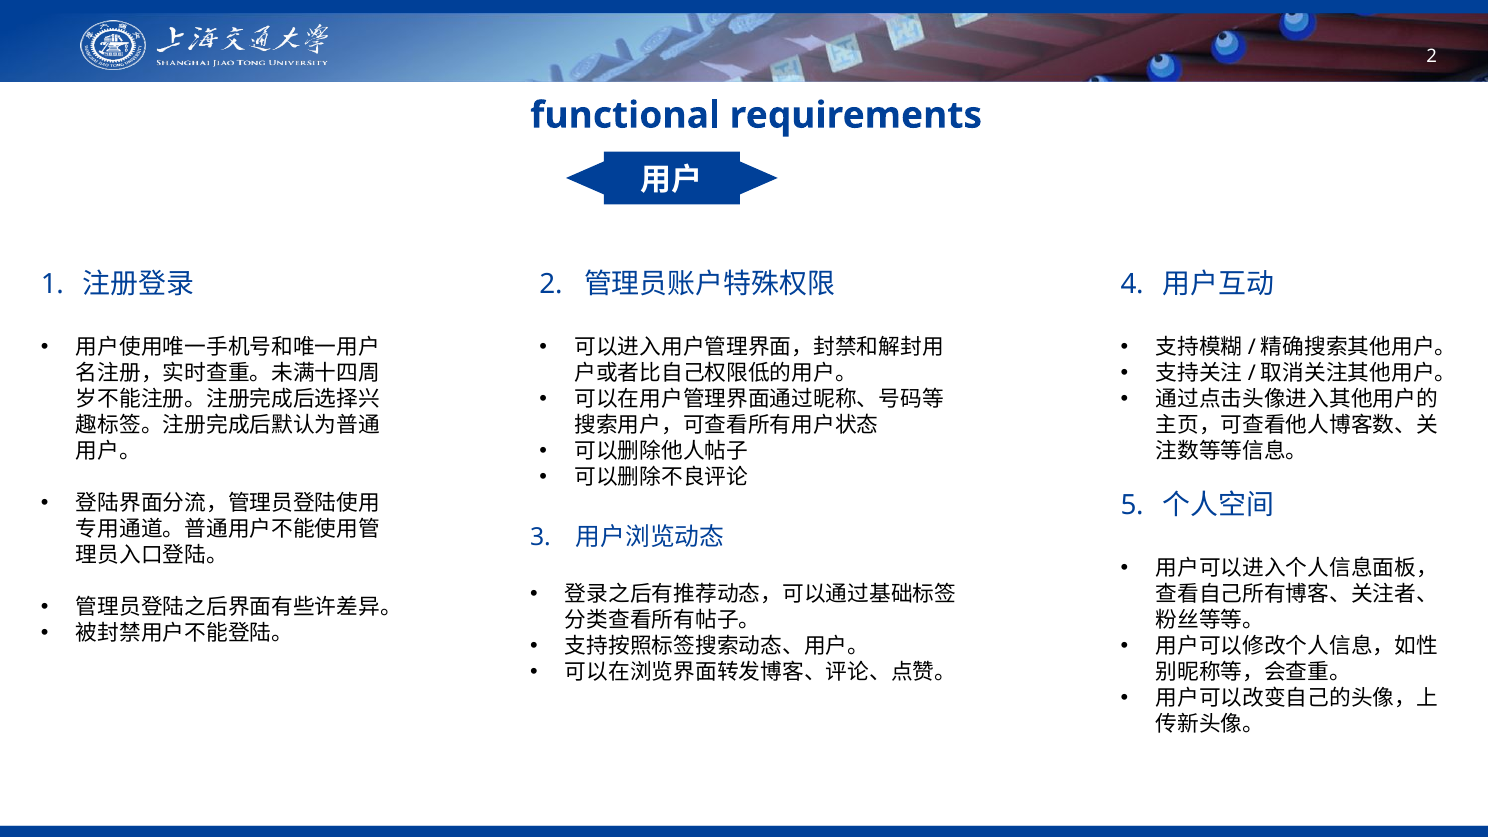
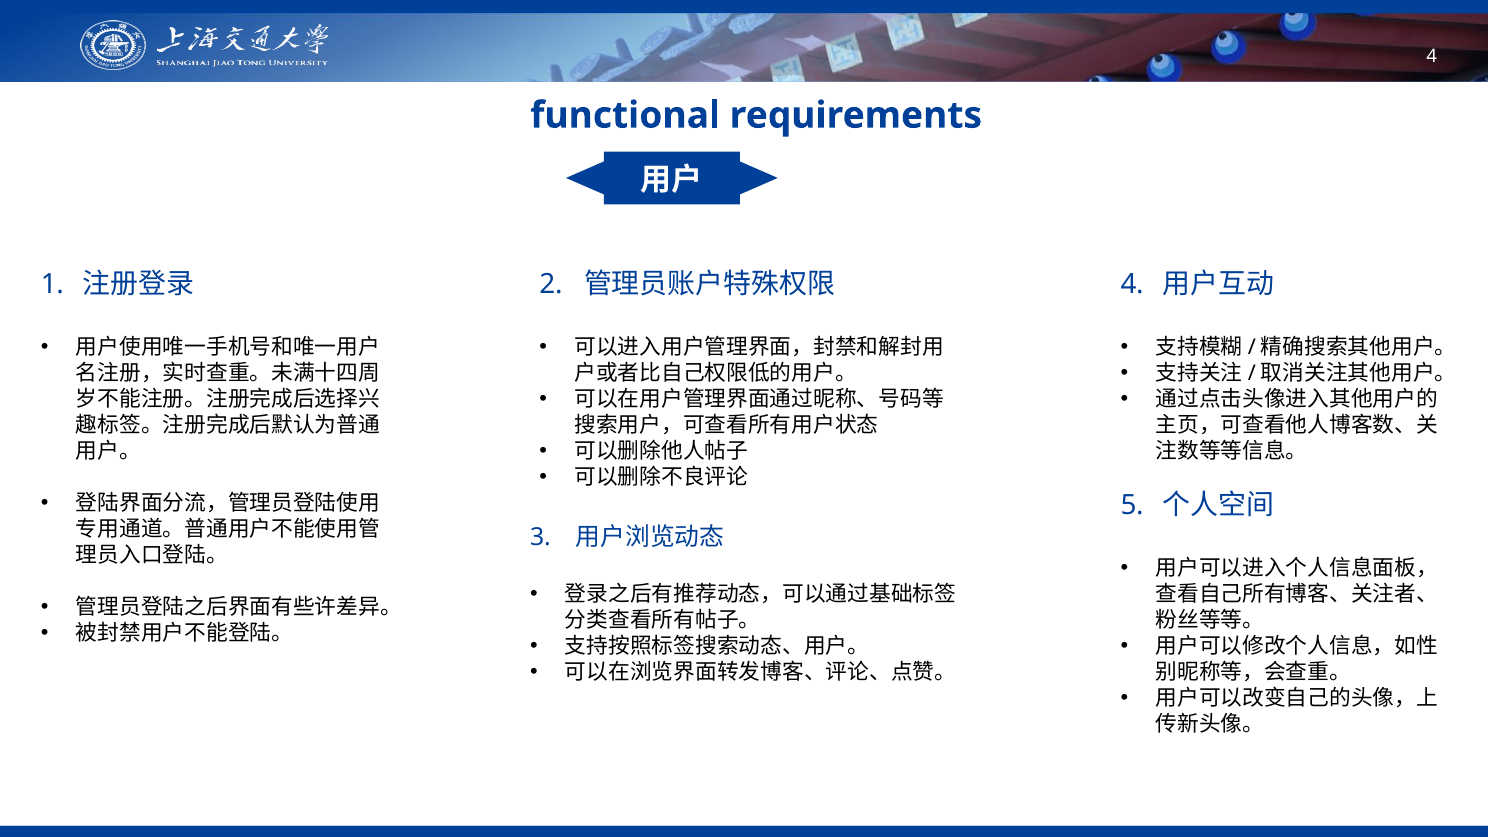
2 at (1432, 56): 2 -> 4
